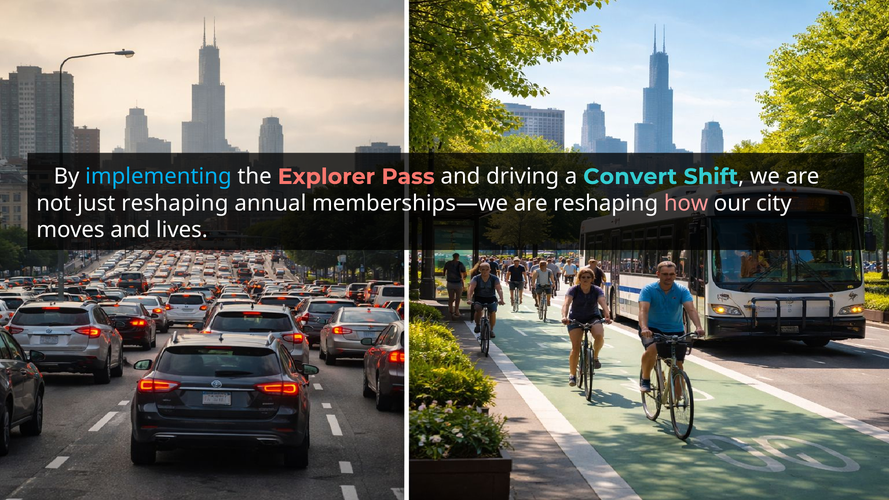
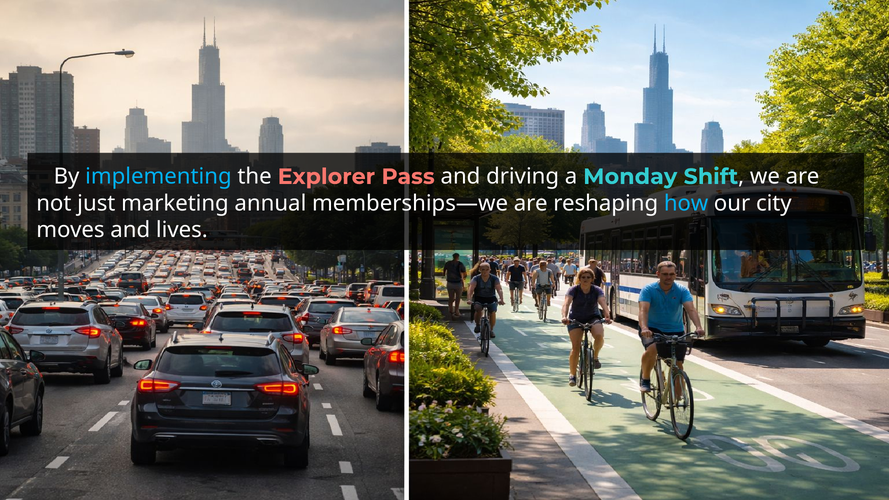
Convert: Convert -> Monday
just reshaping: reshaping -> marketing
how colour: pink -> light blue
